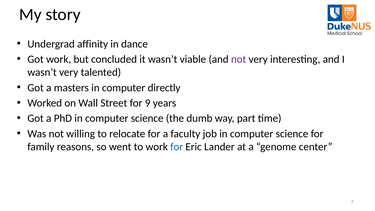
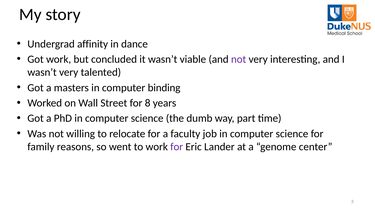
directly: directly -> binding
9: 9 -> 8
for at (177, 147) colour: blue -> purple
